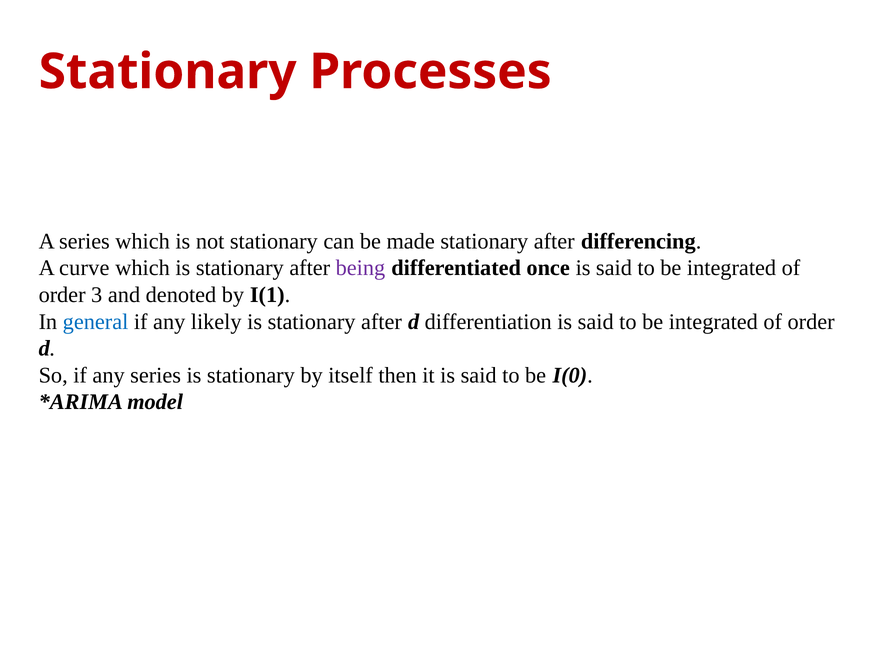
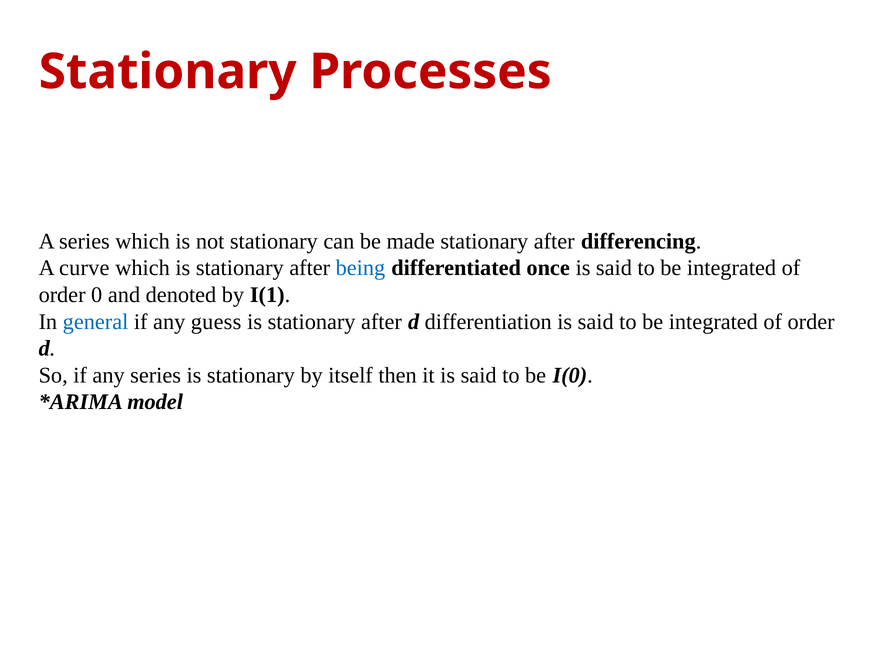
being colour: purple -> blue
3: 3 -> 0
likely: likely -> guess
